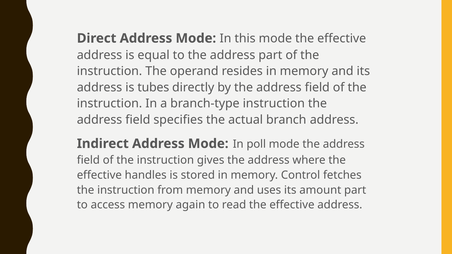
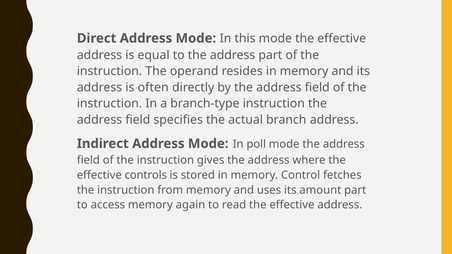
tubes: tubes -> often
handles: handles -> controls
